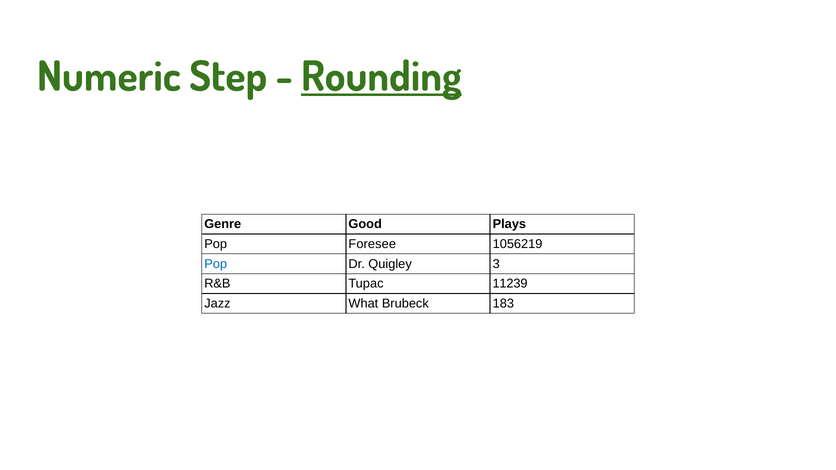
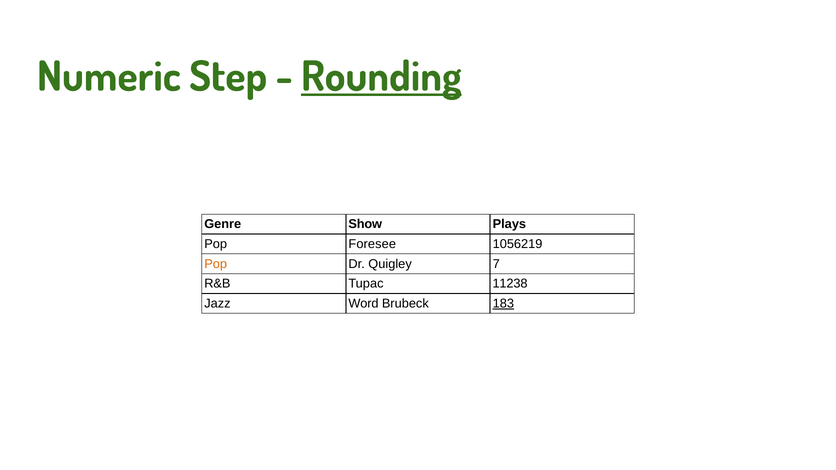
Good: Good -> Show
Pop at (216, 264) colour: blue -> orange
3: 3 -> 7
11239: 11239 -> 11238
What: What -> Word
183 underline: none -> present
